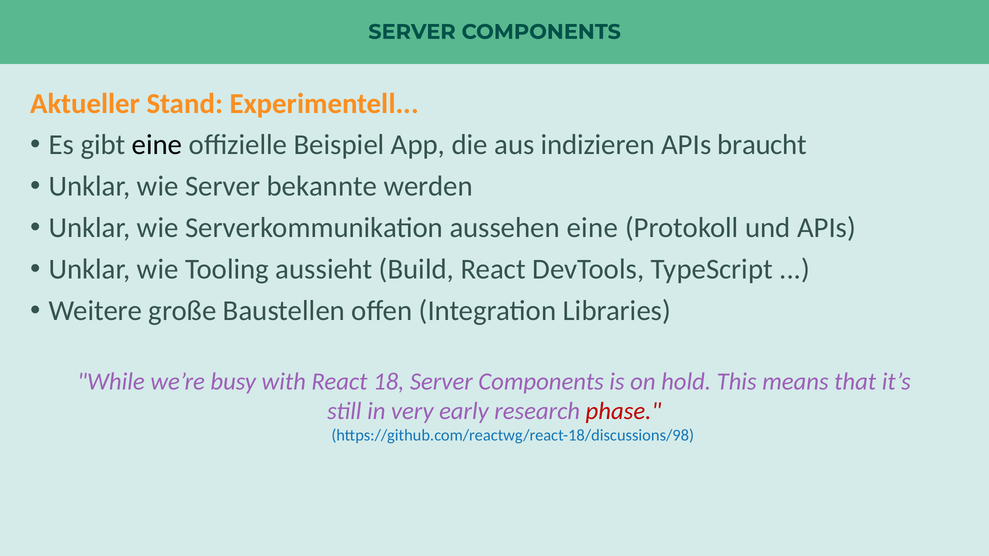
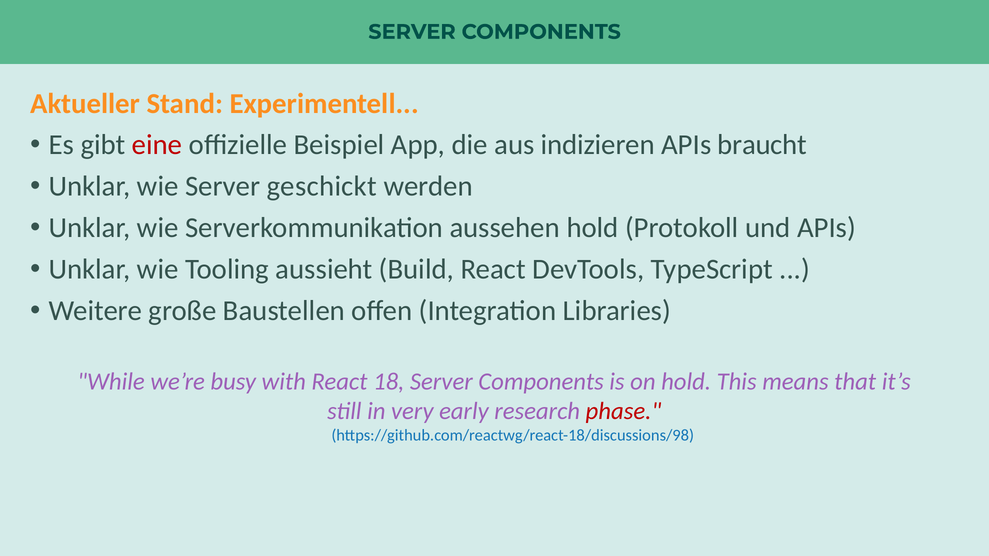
eine at (157, 145) colour: black -> red
bekannte: bekannte -> geschickt
aussehen eine: eine -> hold
